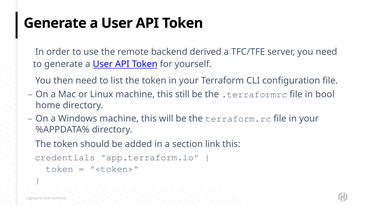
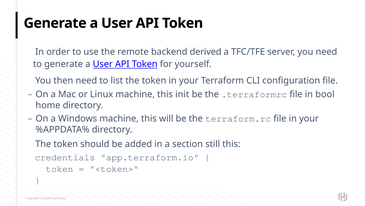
still: still -> init
link: link -> still
